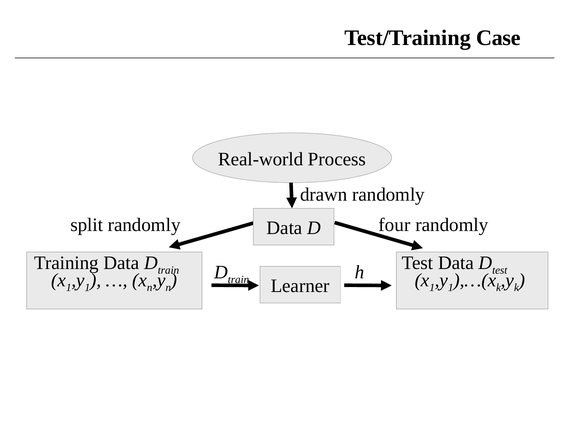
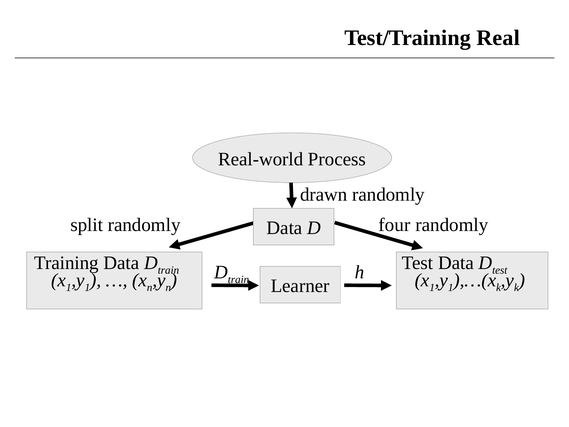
Case: Case -> Real
